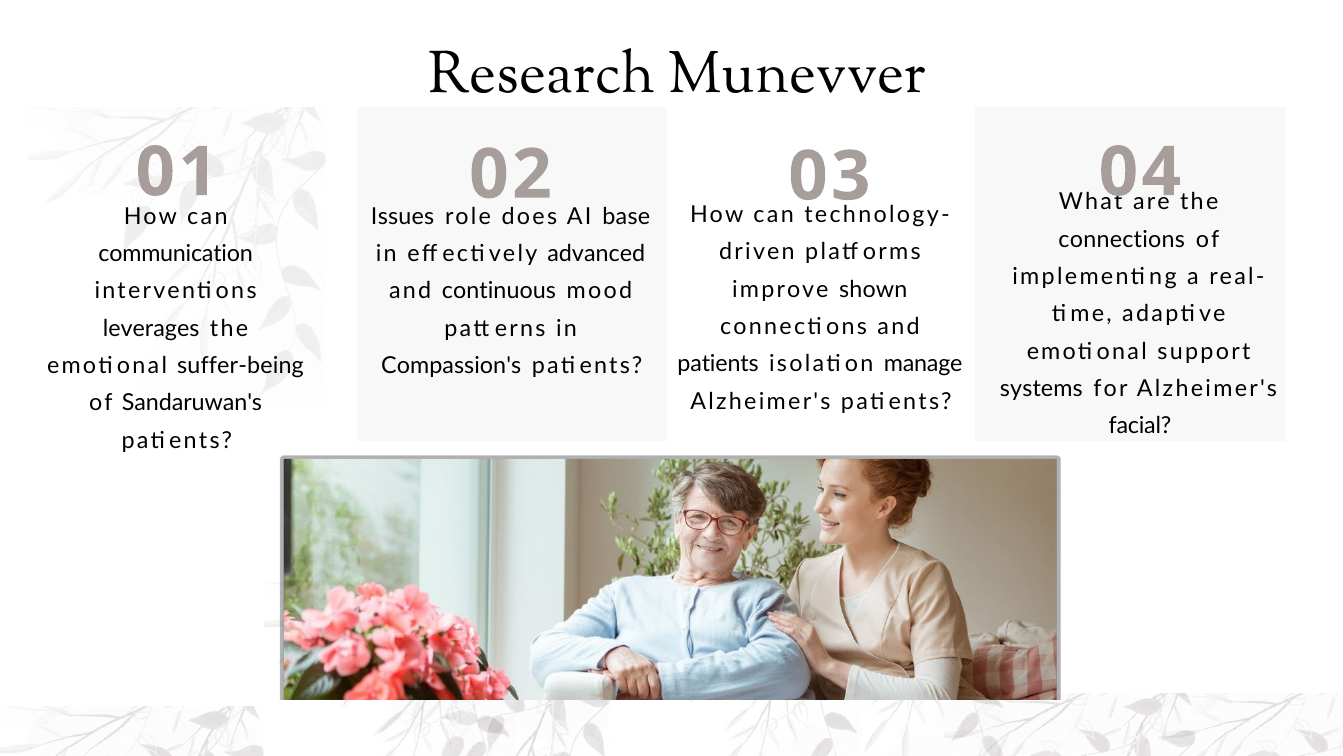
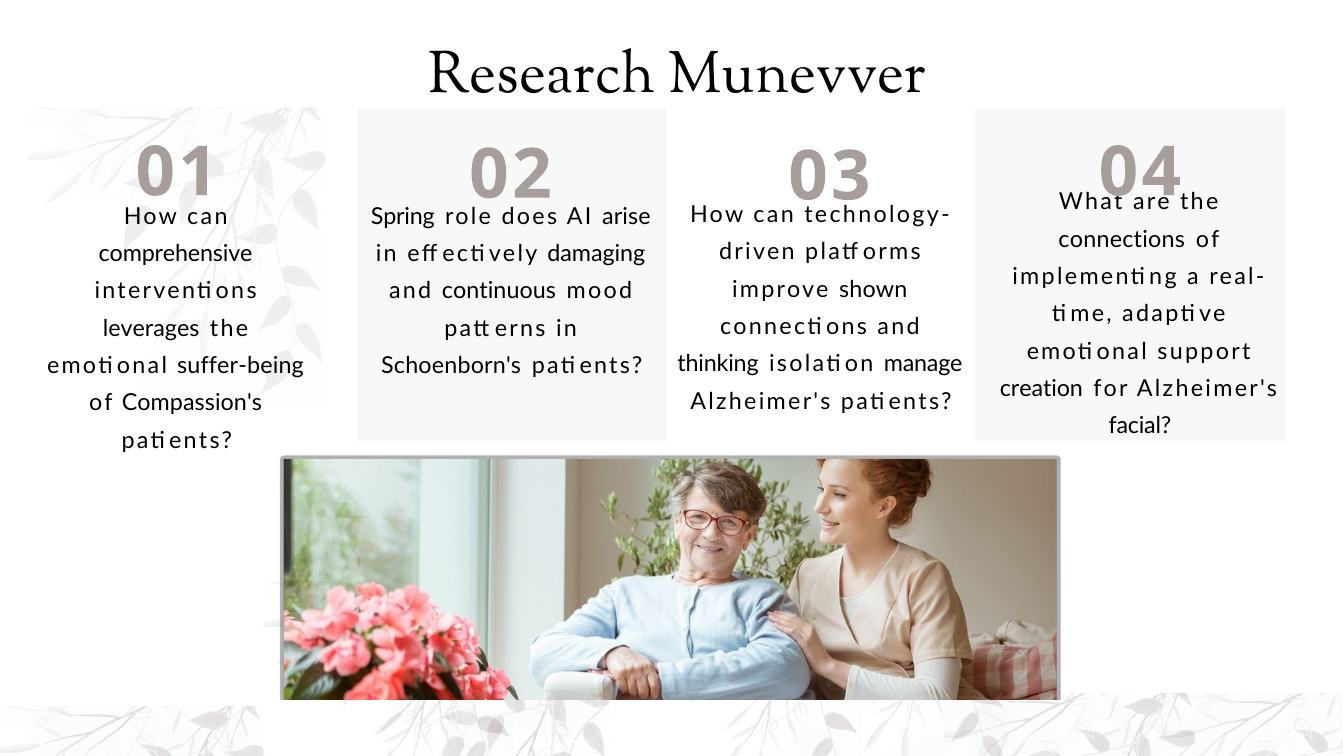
Issues: Issues -> Spring
base: base -> arise
communication: communication -> comprehensive
advanced: advanced -> damaging
patients at (718, 364): patients -> thinking
Compassion's: Compassion's -> Schoenborn's
systems: systems -> creation
Sandaruwan's: Sandaruwan's -> Compassion's
